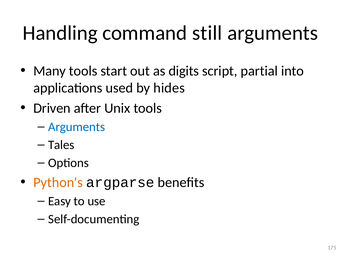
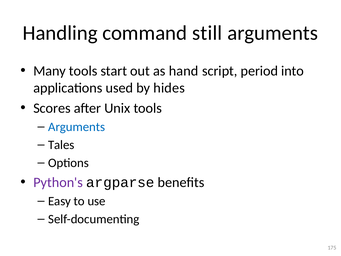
digits: digits -> hand
partial: partial -> period
Driven: Driven -> Scores
Python's colour: orange -> purple
